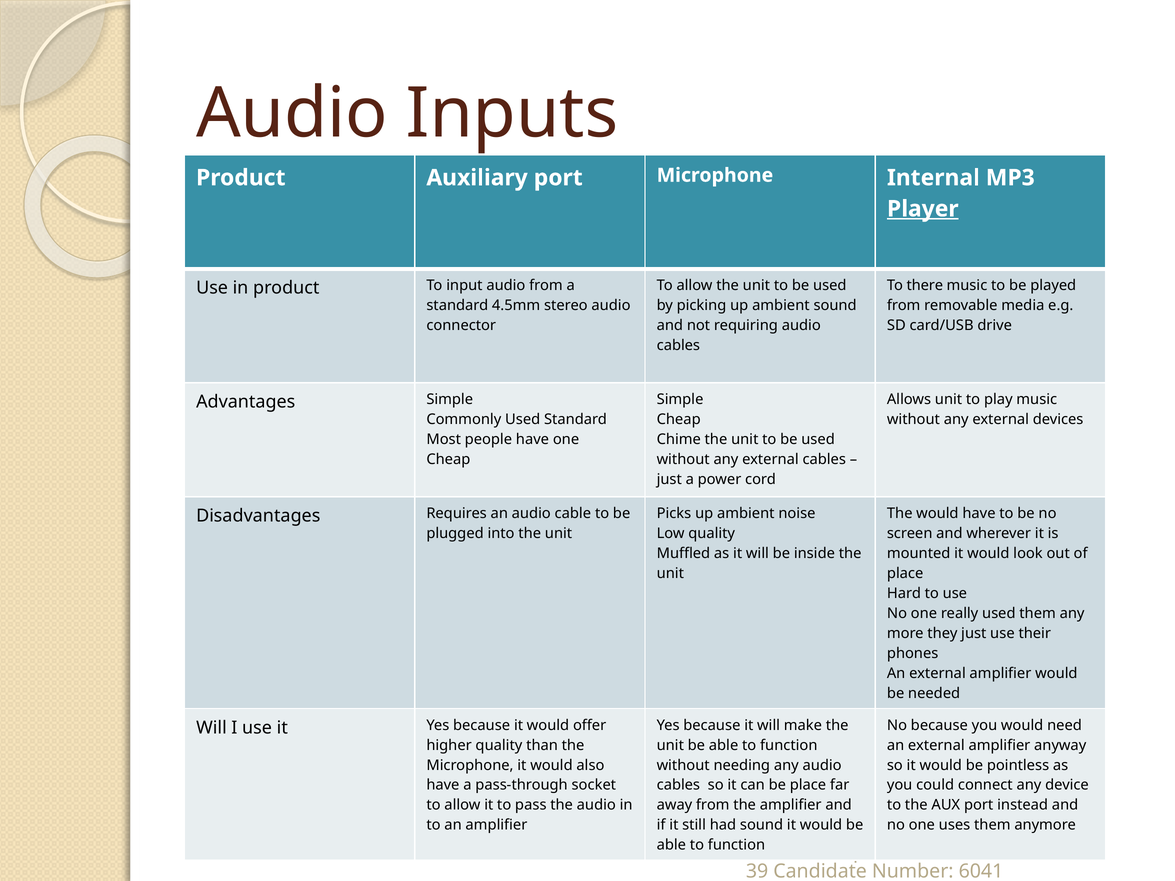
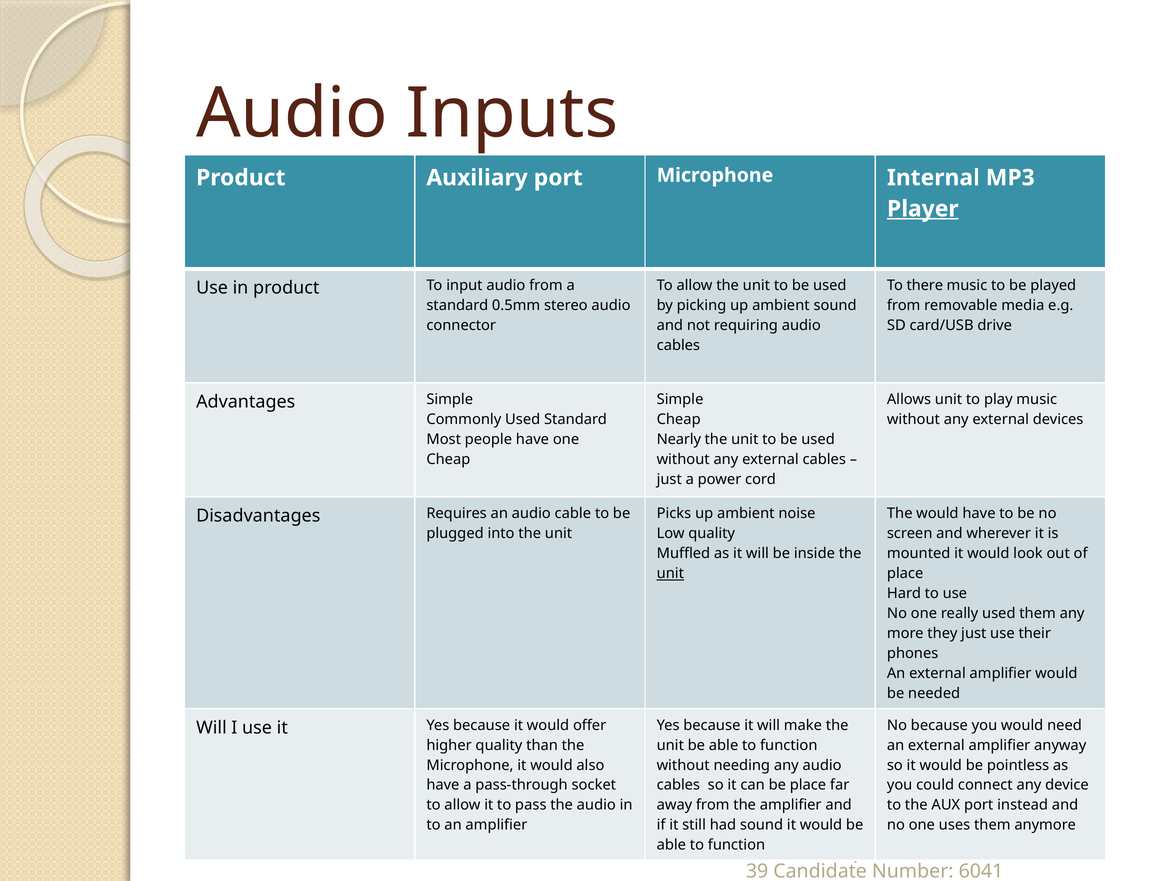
4.5mm: 4.5mm -> 0.5mm
Chime: Chime -> Nearly
unit at (670, 574) underline: none -> present
